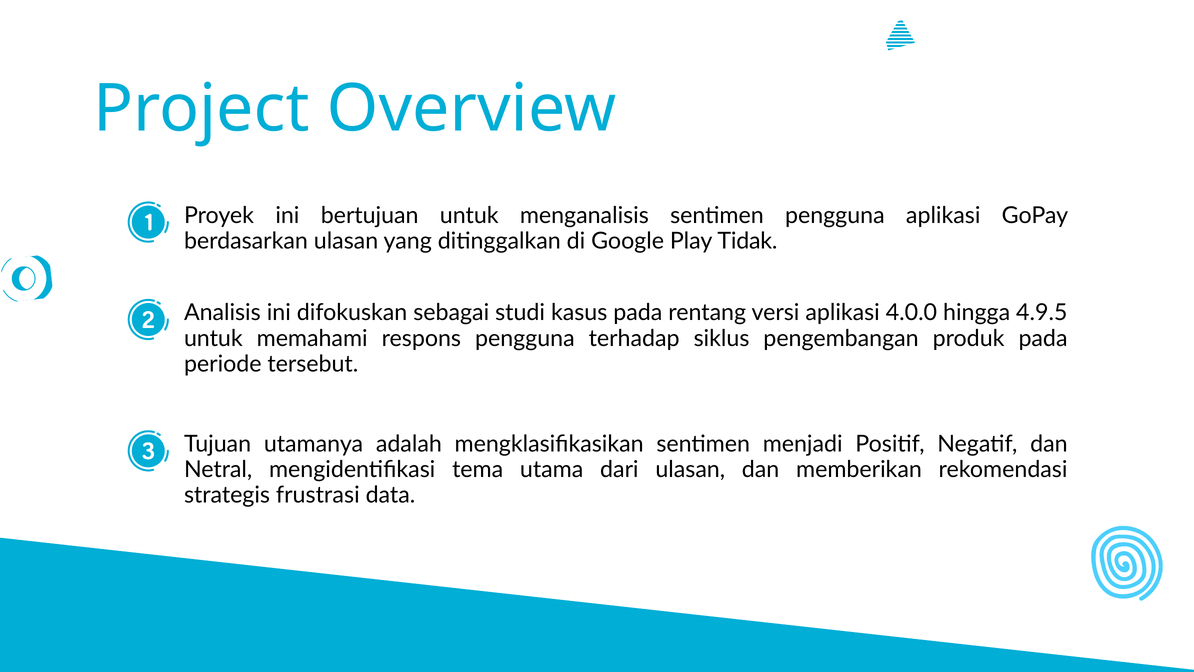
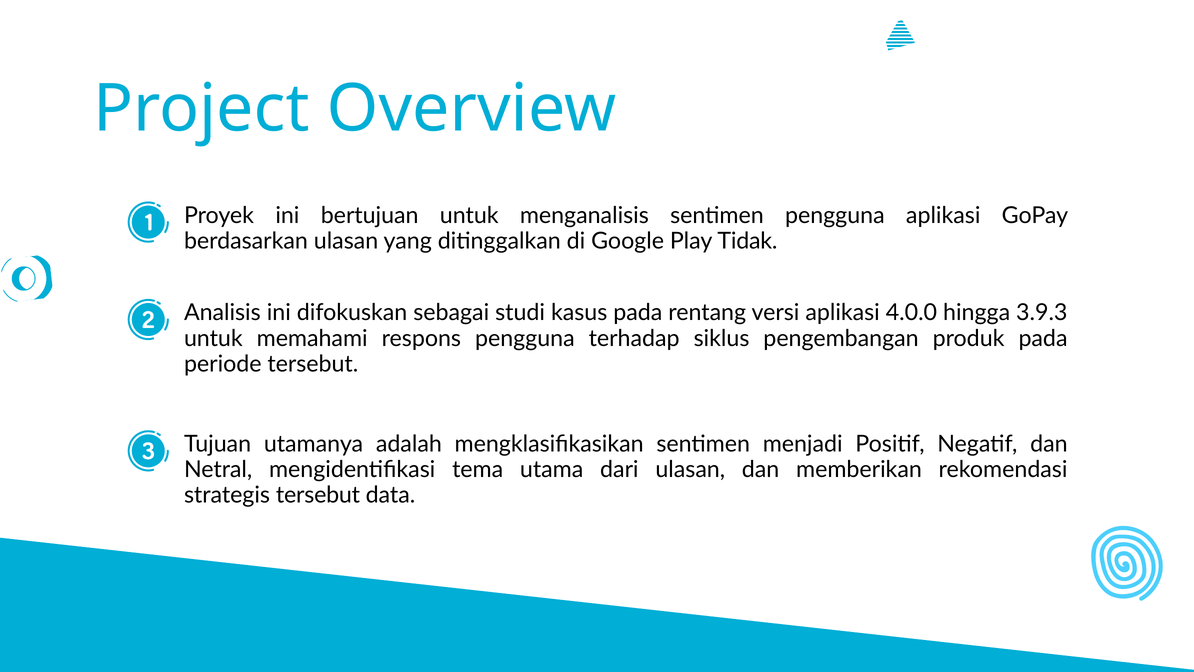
4.9.5: 4.9.5 -> 3.9.3
strategis frustrasi: frustrasi -> tersebut
